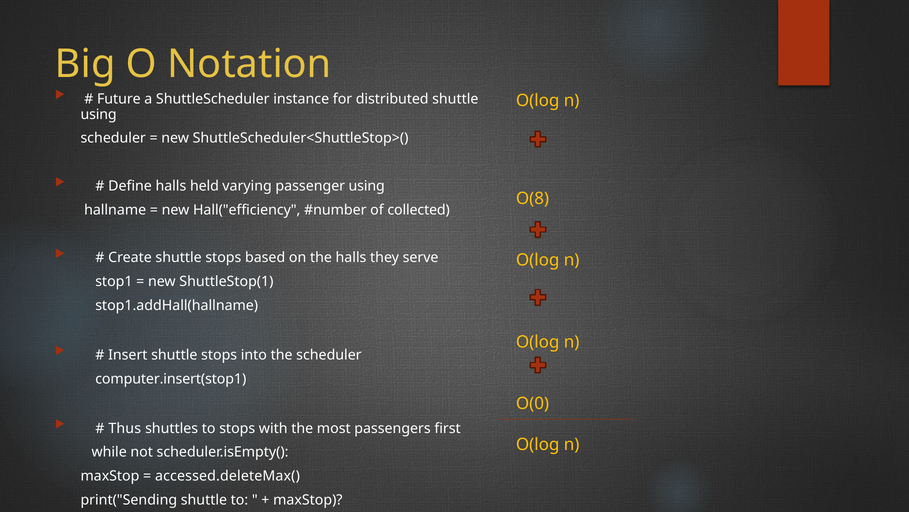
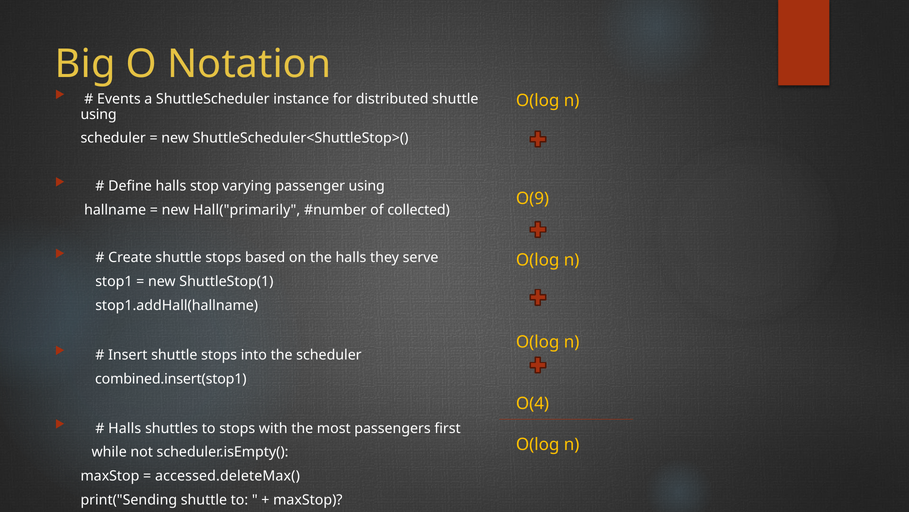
Future: Future -> Events
held: held -> stop
O(8: O(8 -> O(9
Hall("efficiency: Hall("efficiency -> Hall("primarily
computer.insert(stop1: computer.insert(stop1 -> combined.insert(stop1
O(0: O(0 -> O(4
Thus at (125, 428): Thus -> Halls
